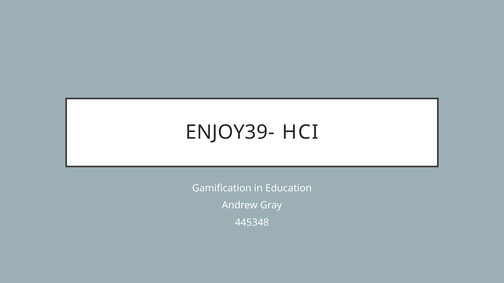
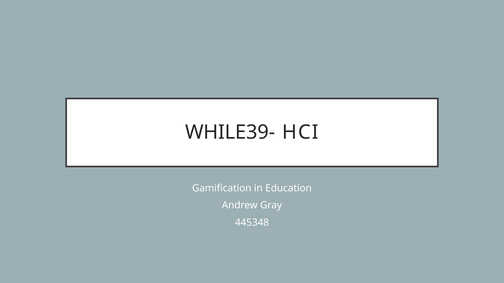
ENJOY39-: ENJOY39- -> WHILE39-
